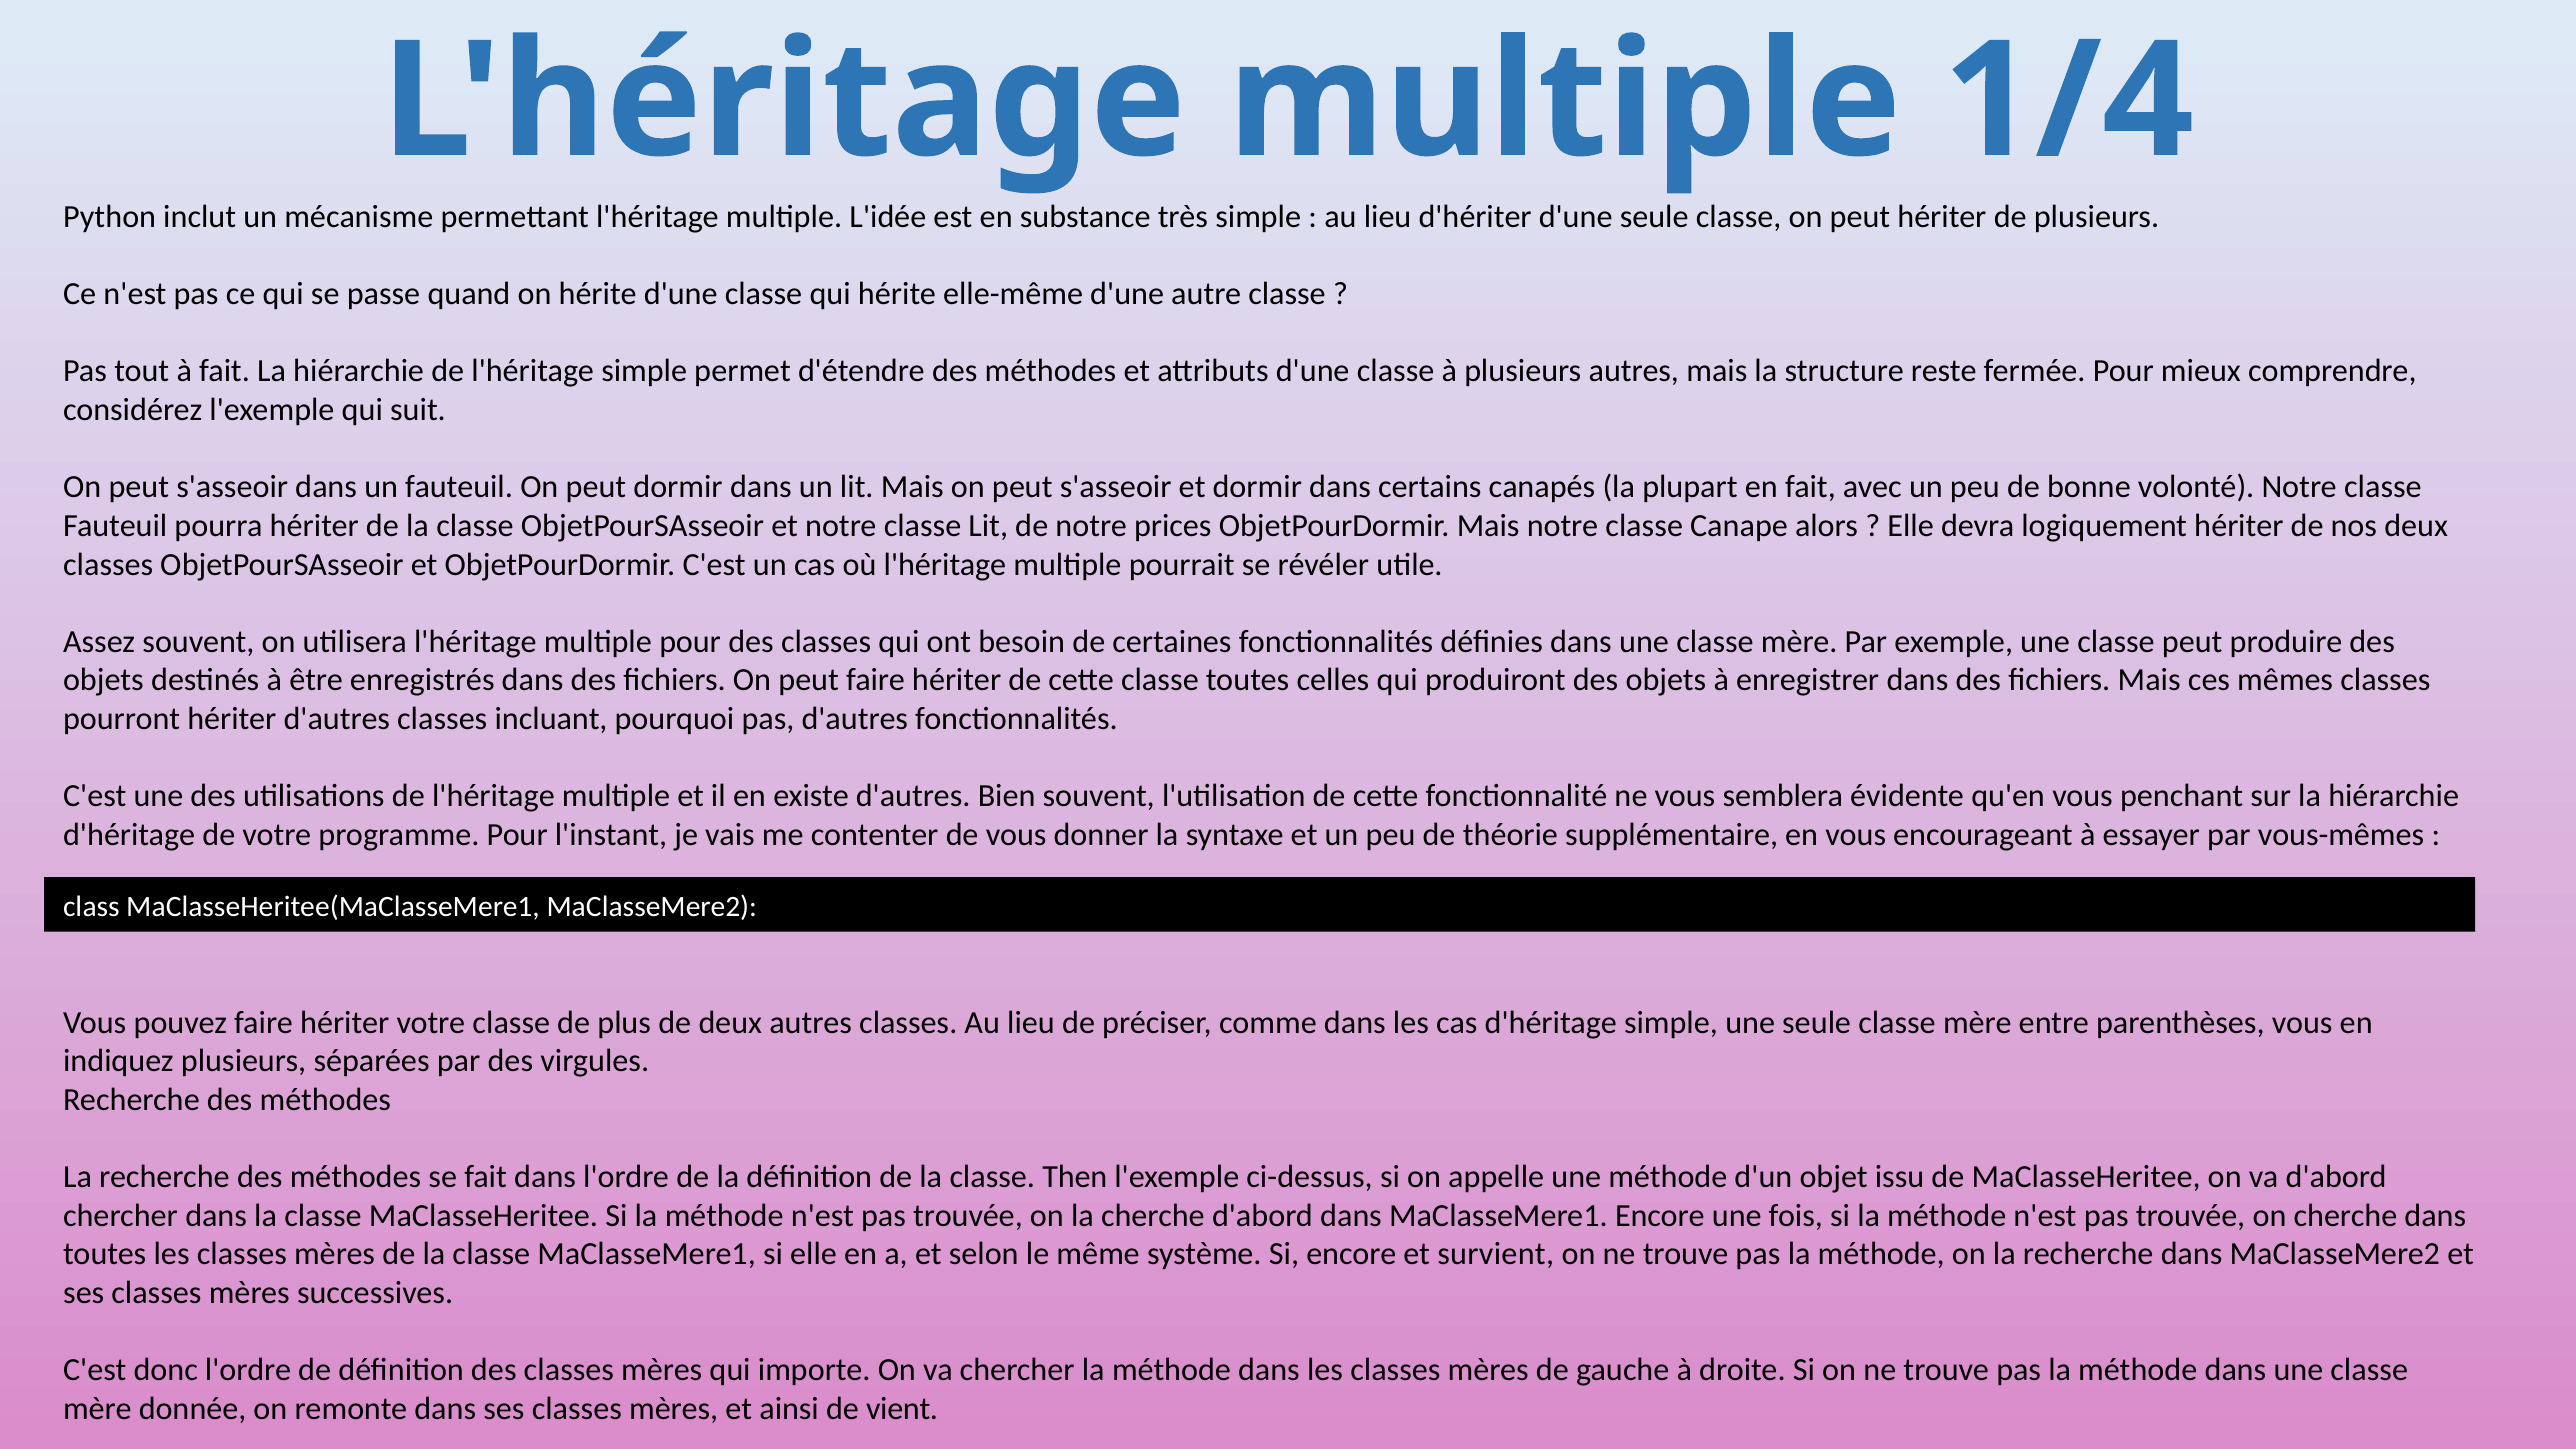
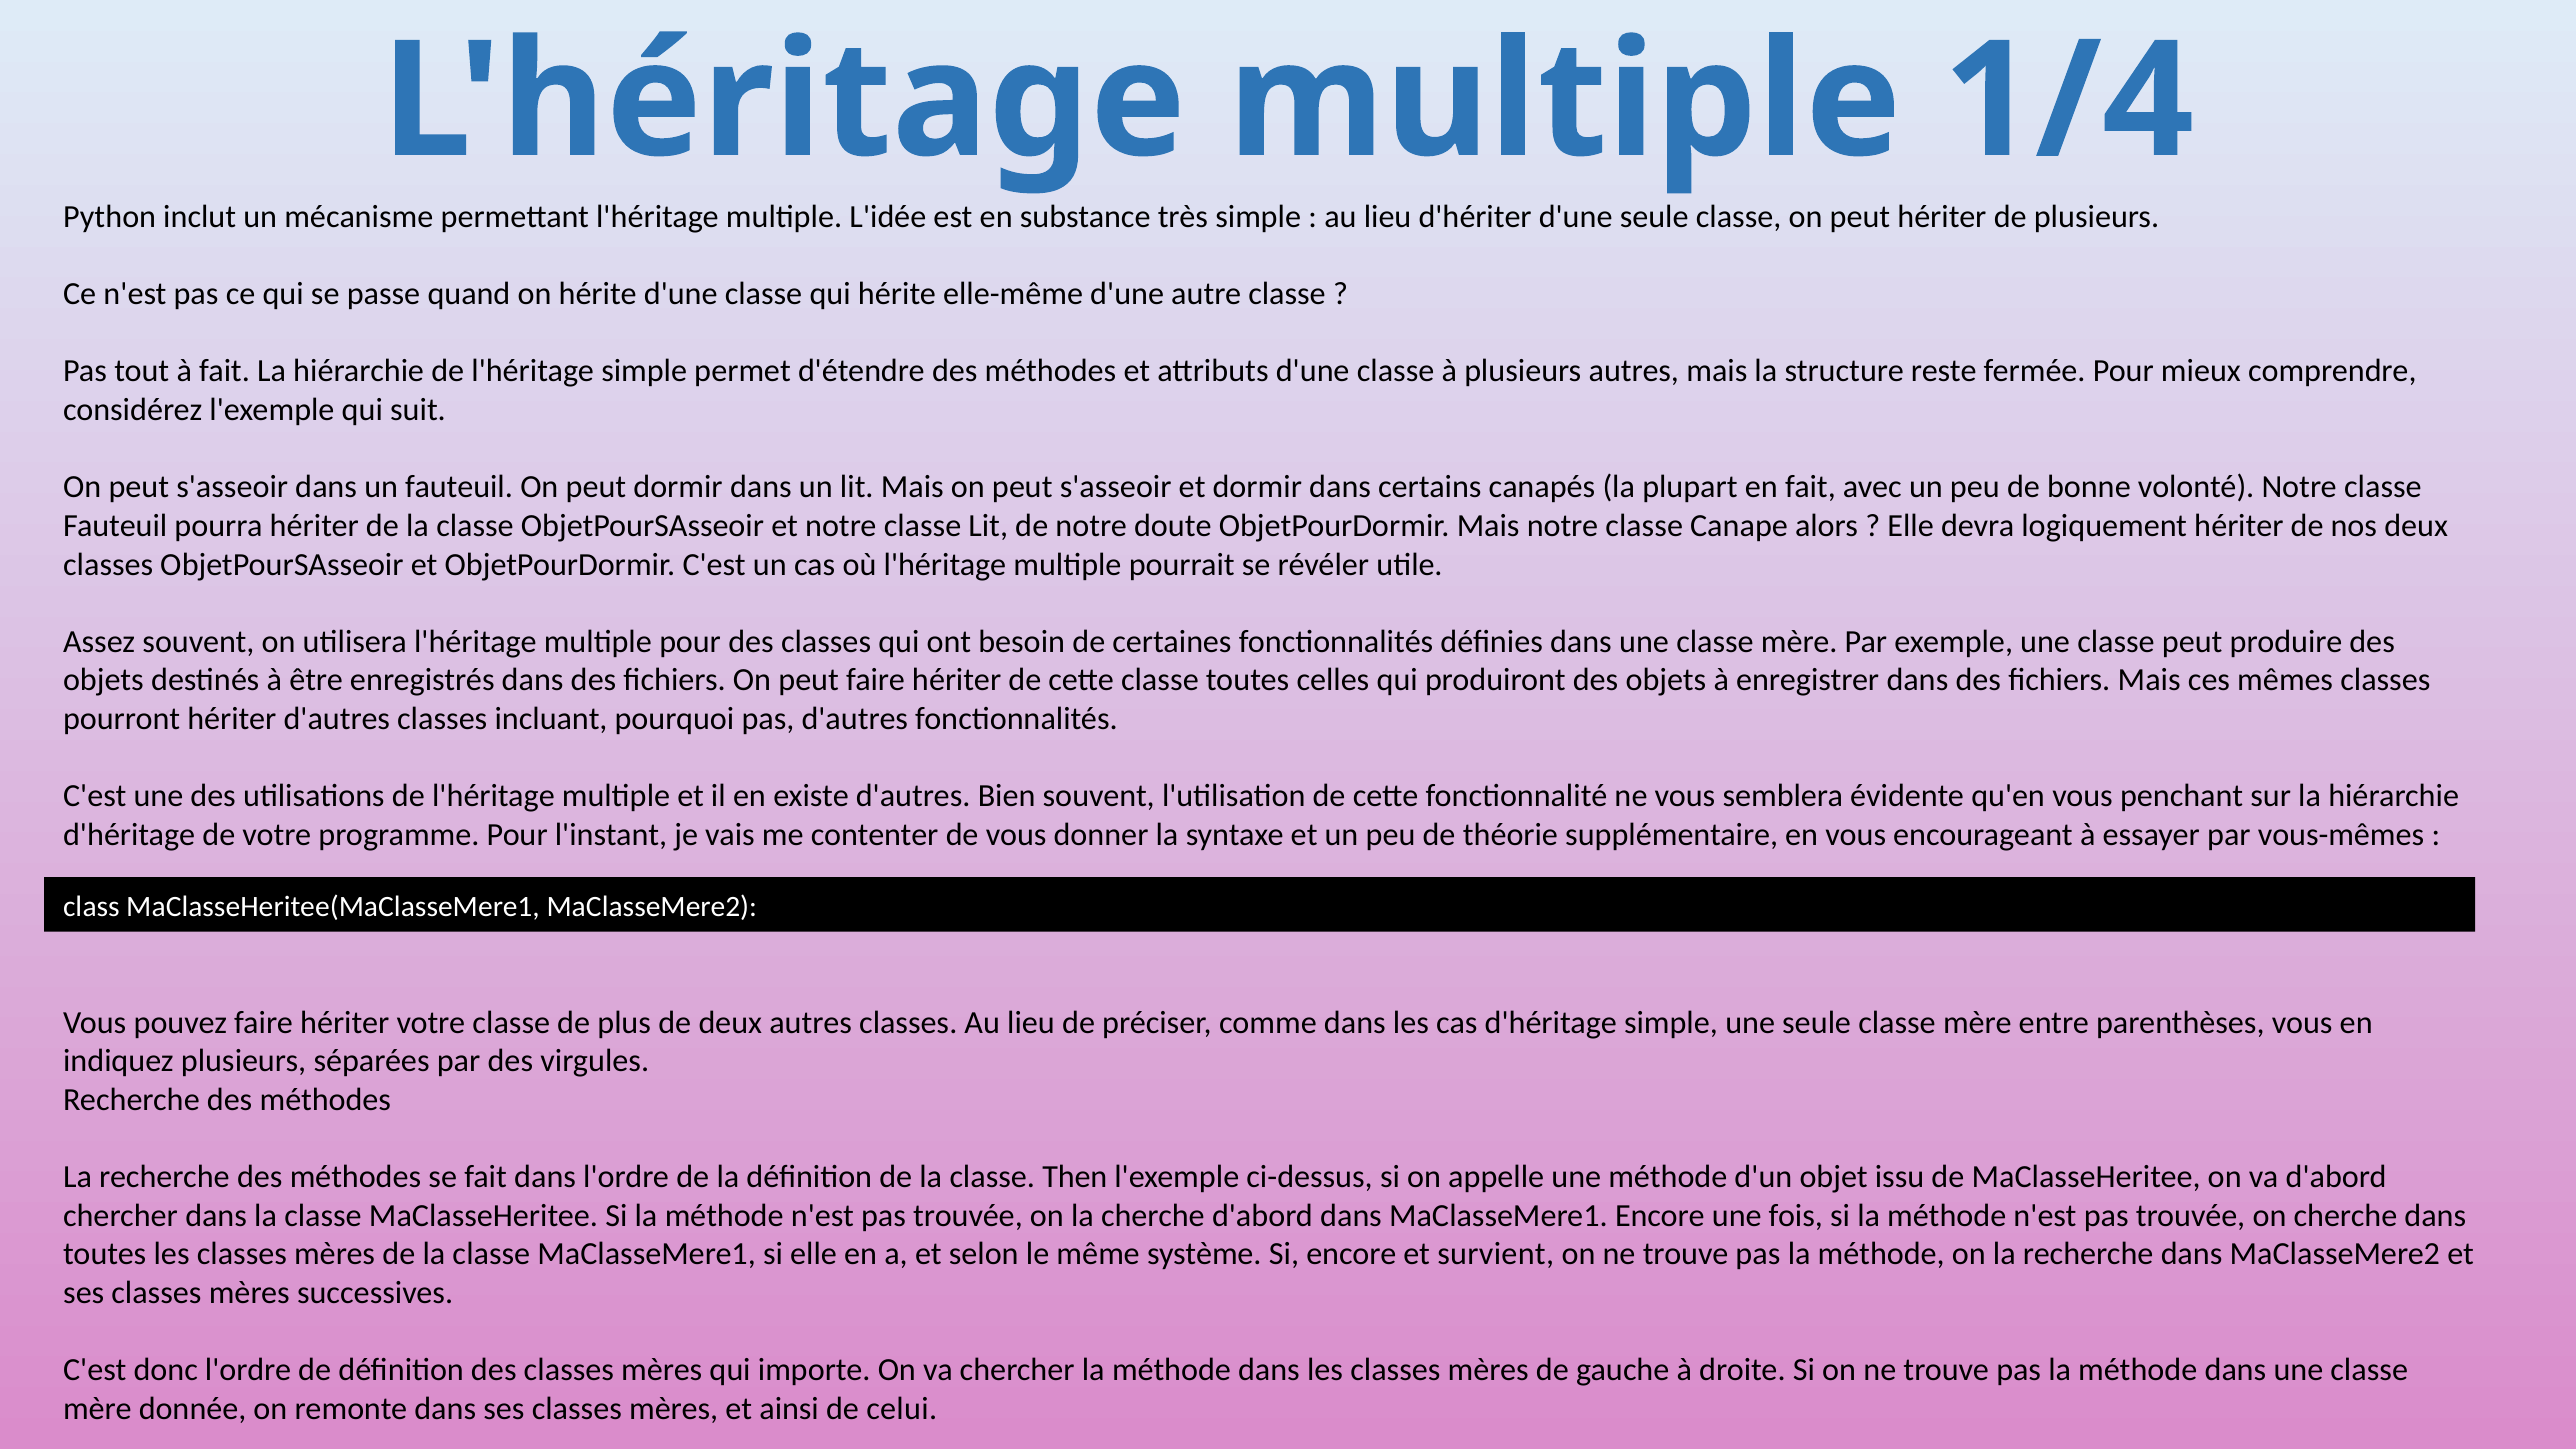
prices: prices -> doute
vient: vient -> celui
